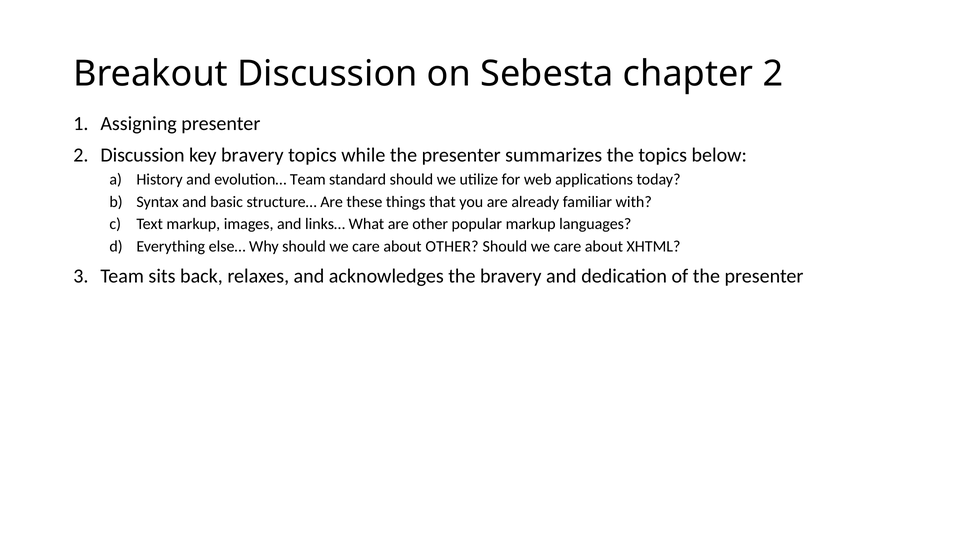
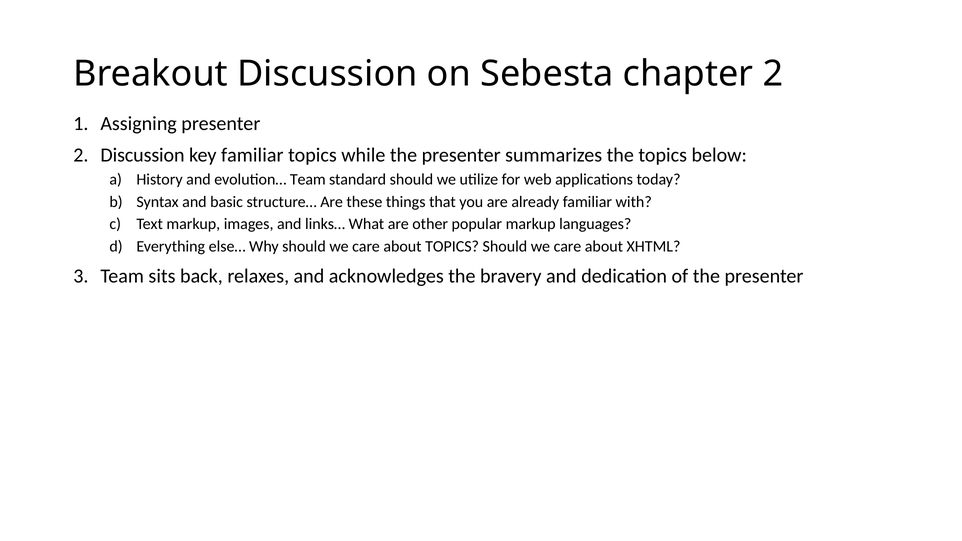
key bravery: bravery -> familiar
about OTHER: OTHER -> TOPICS
